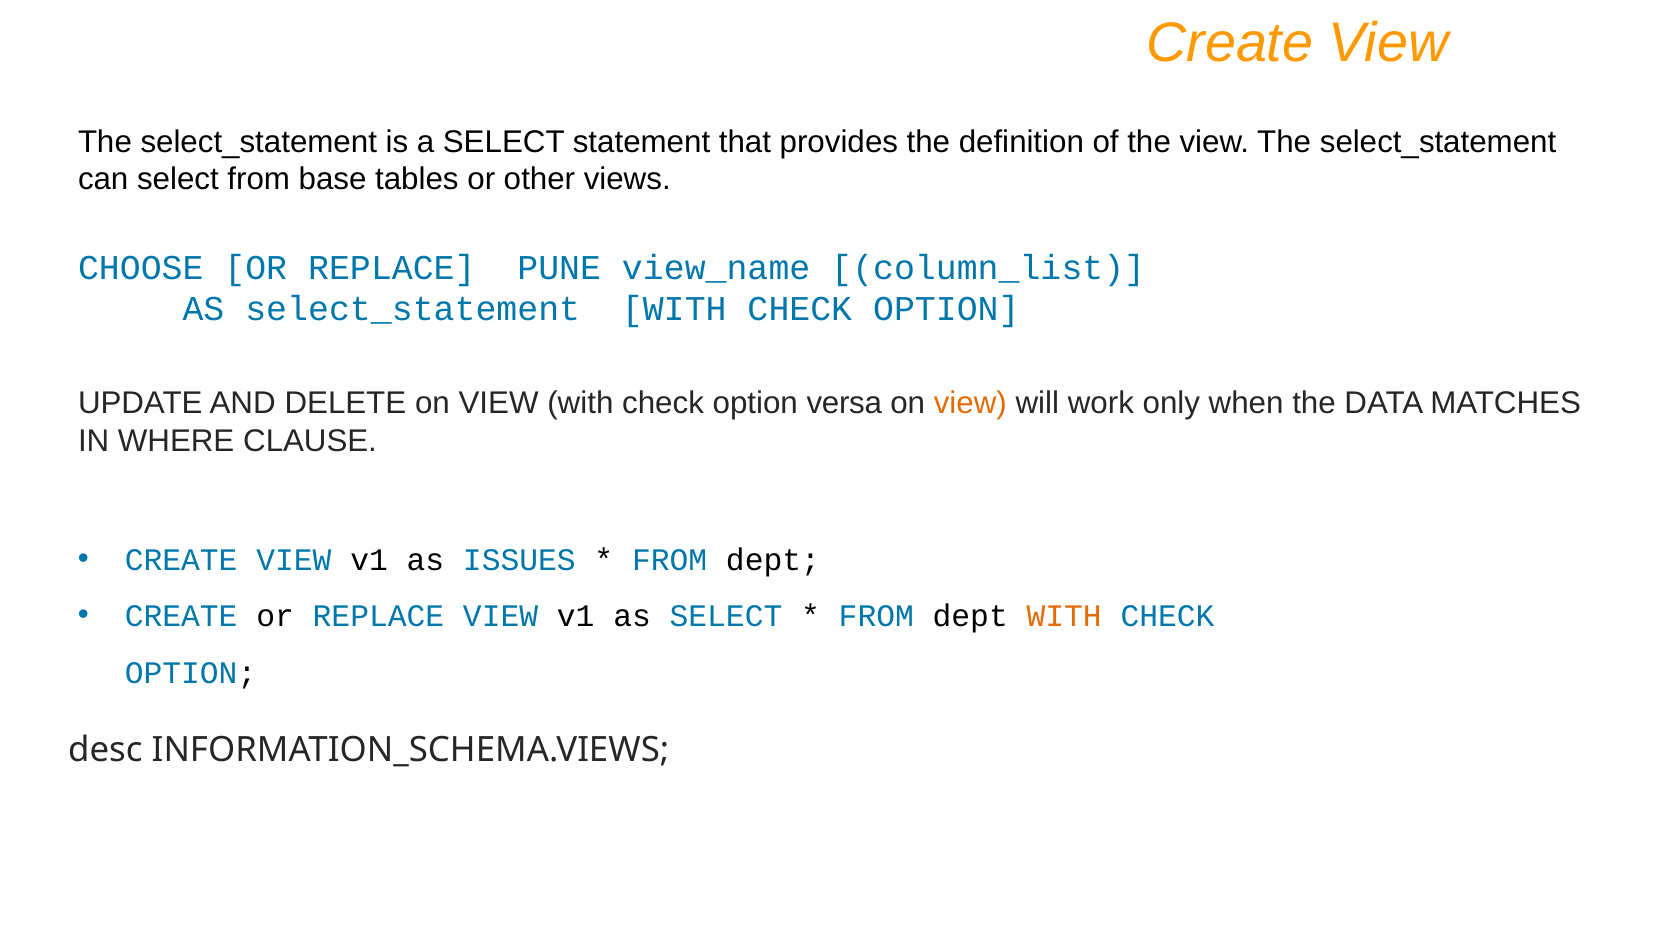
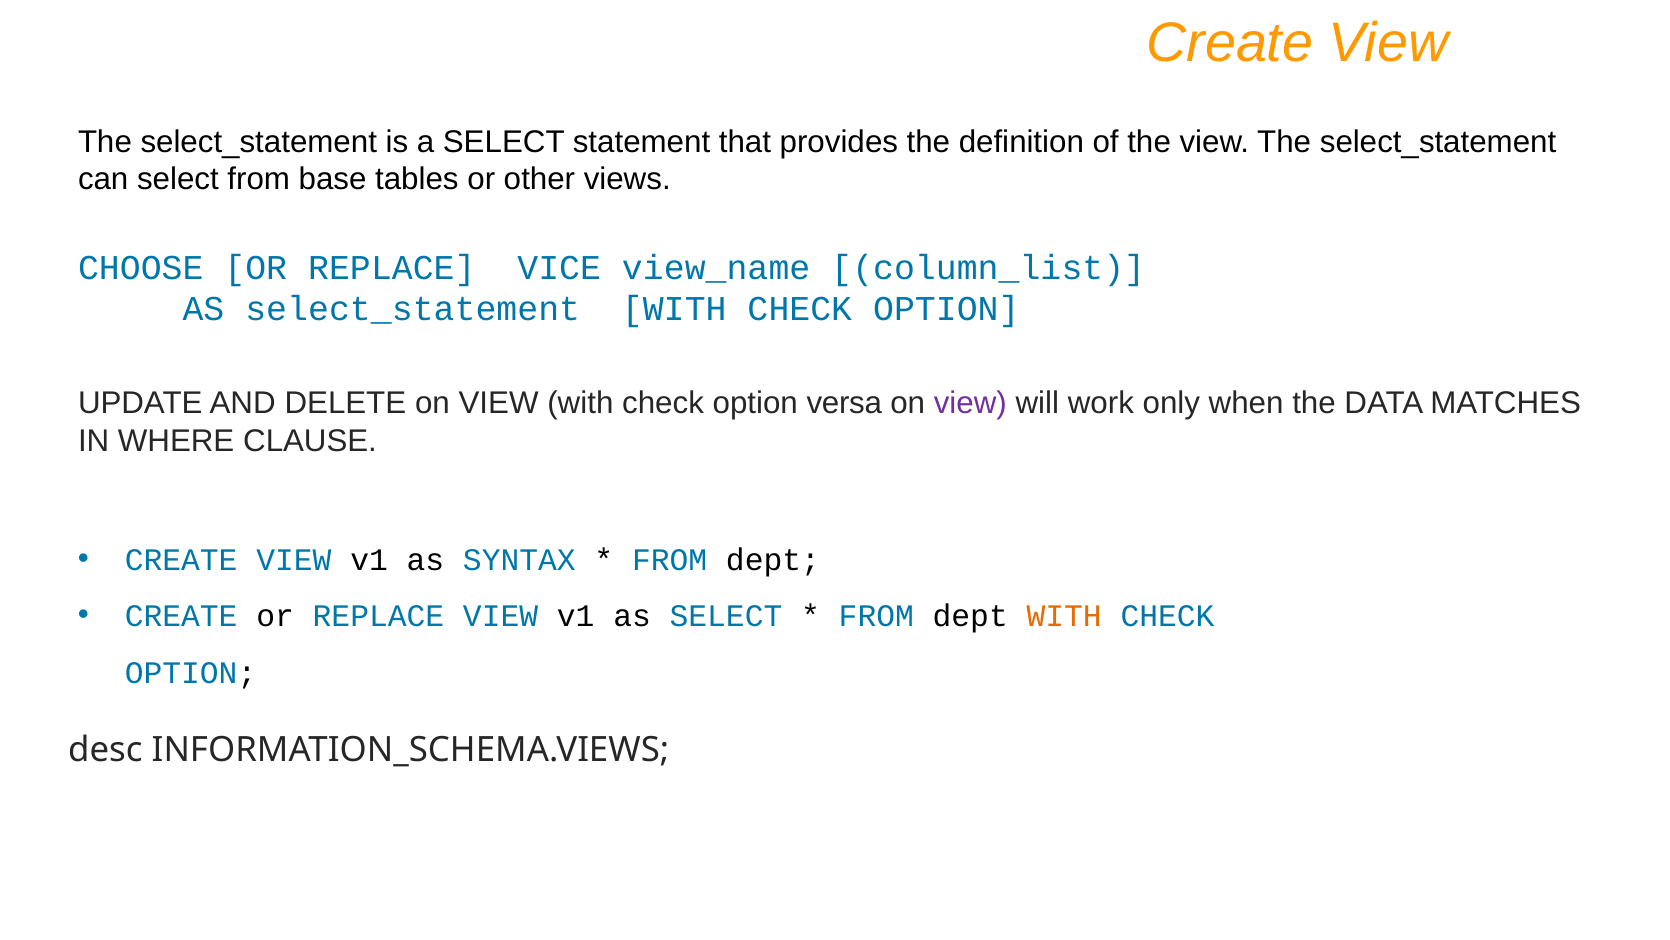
PUNE: PUNE -> VICE
view at (970, 403) colour: orange -> purple
ISSUES: ISSUES -> SYNTAX
